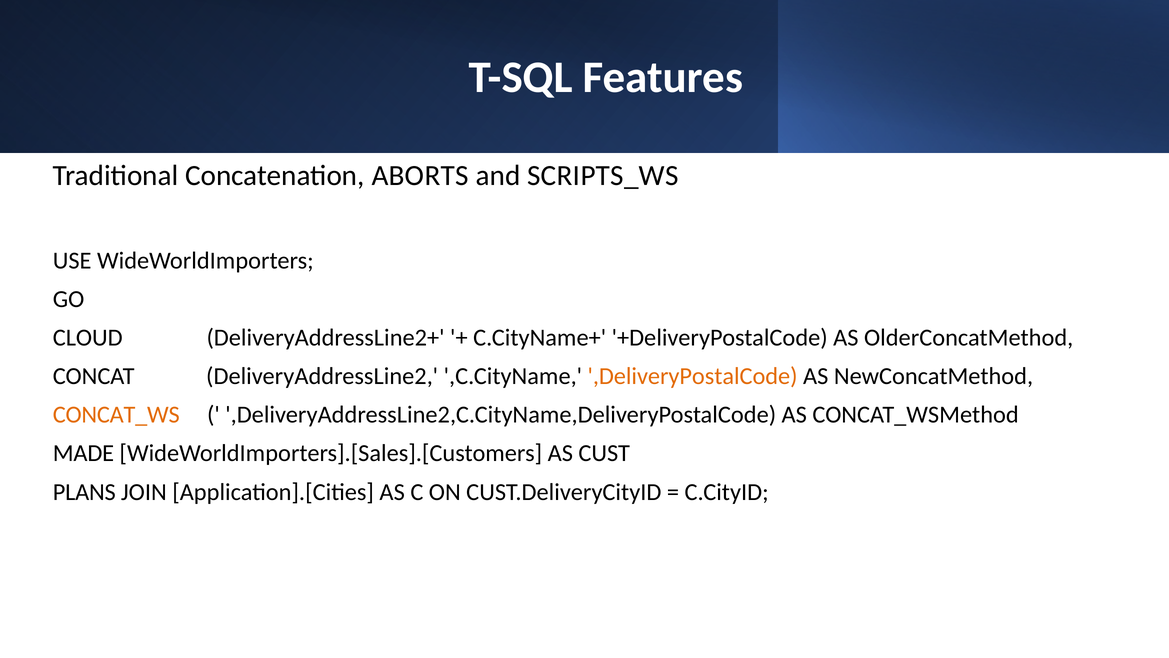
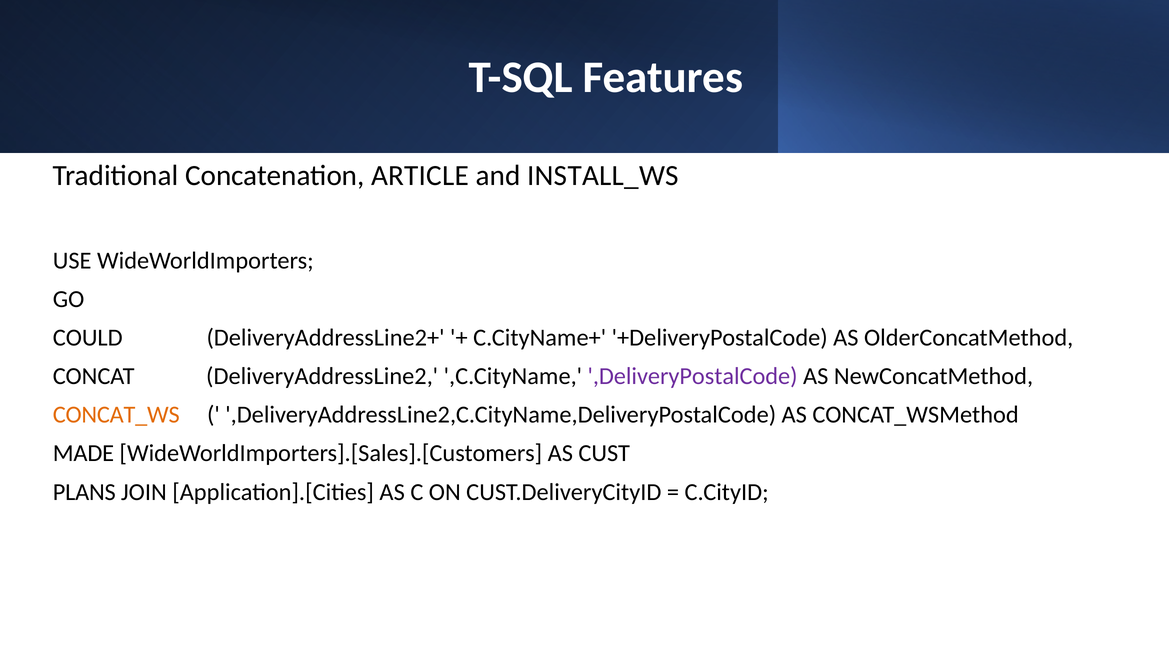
ABORTS: ABORTS -> ARTICLE
SCRIPTS_WS: SCRIPTS_WS -> INSTALL_WS
CLOUD: CLOUD -> COULD
,DeliveryPostalCode colour: orange -> purple
